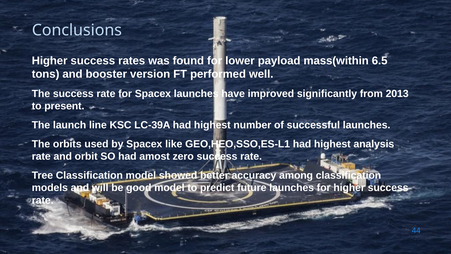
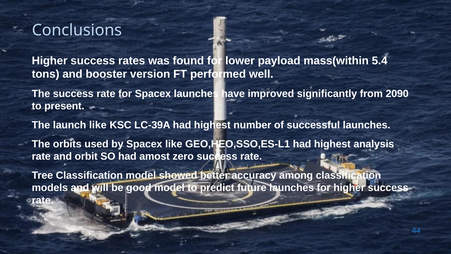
6.5: 6.5 -> 5.4
2013: 2013 -> 2090
launch line: line -> like
